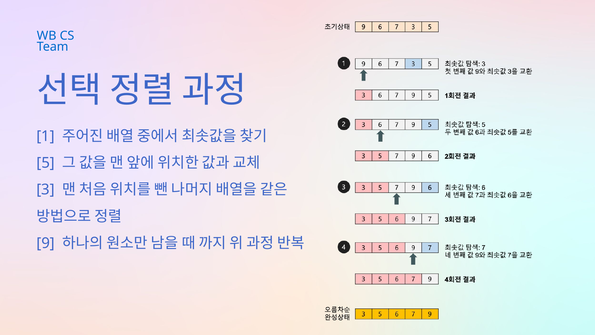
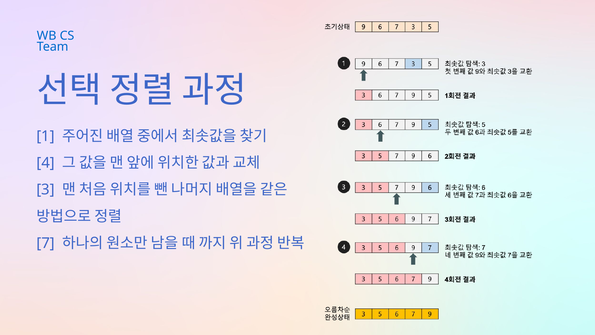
5: 5 -> 4
9: 9 -> 7
